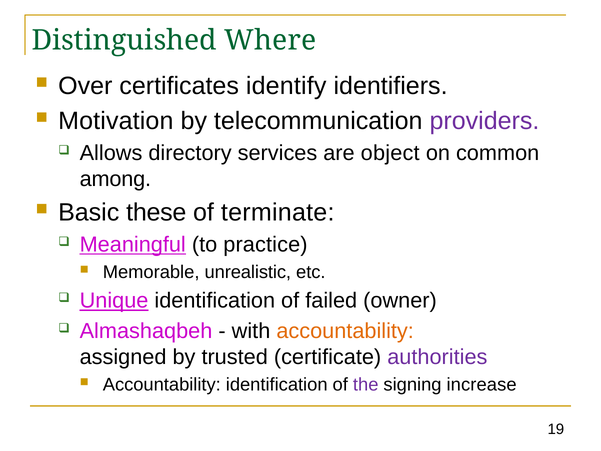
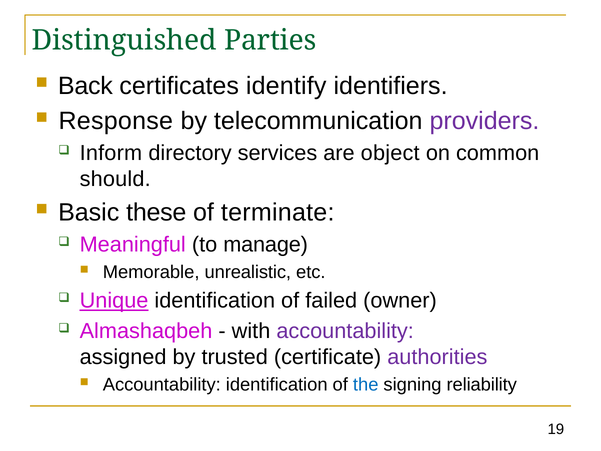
Where: Where -> Parties
Over: Over -> Back
Motivation: Motivation -> Response
Allows: Allows -> Inform
among: among -> should
Meaningful underline: present -> none
practice: practice -> manage
accountability at (345, 331) colour: orange -> purple
the colour: purple -> blue
increase: increase -> reliability
